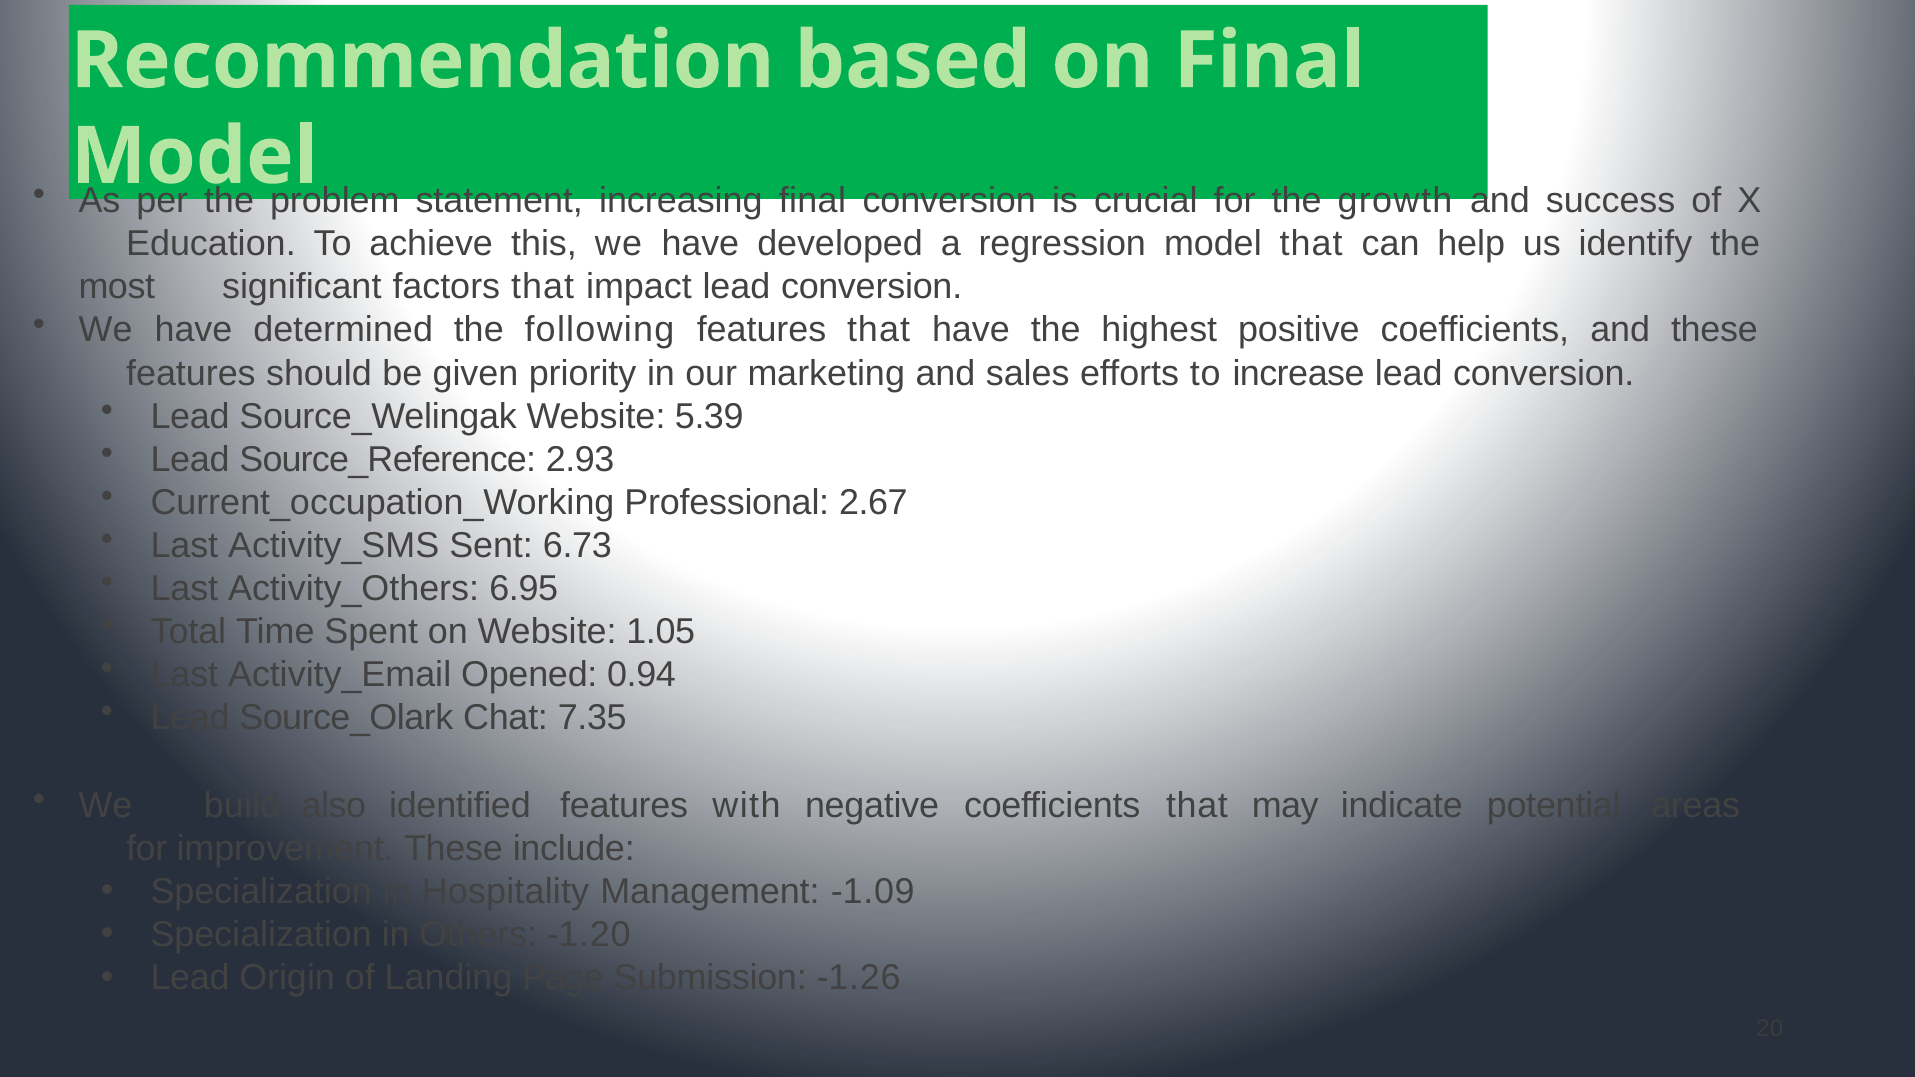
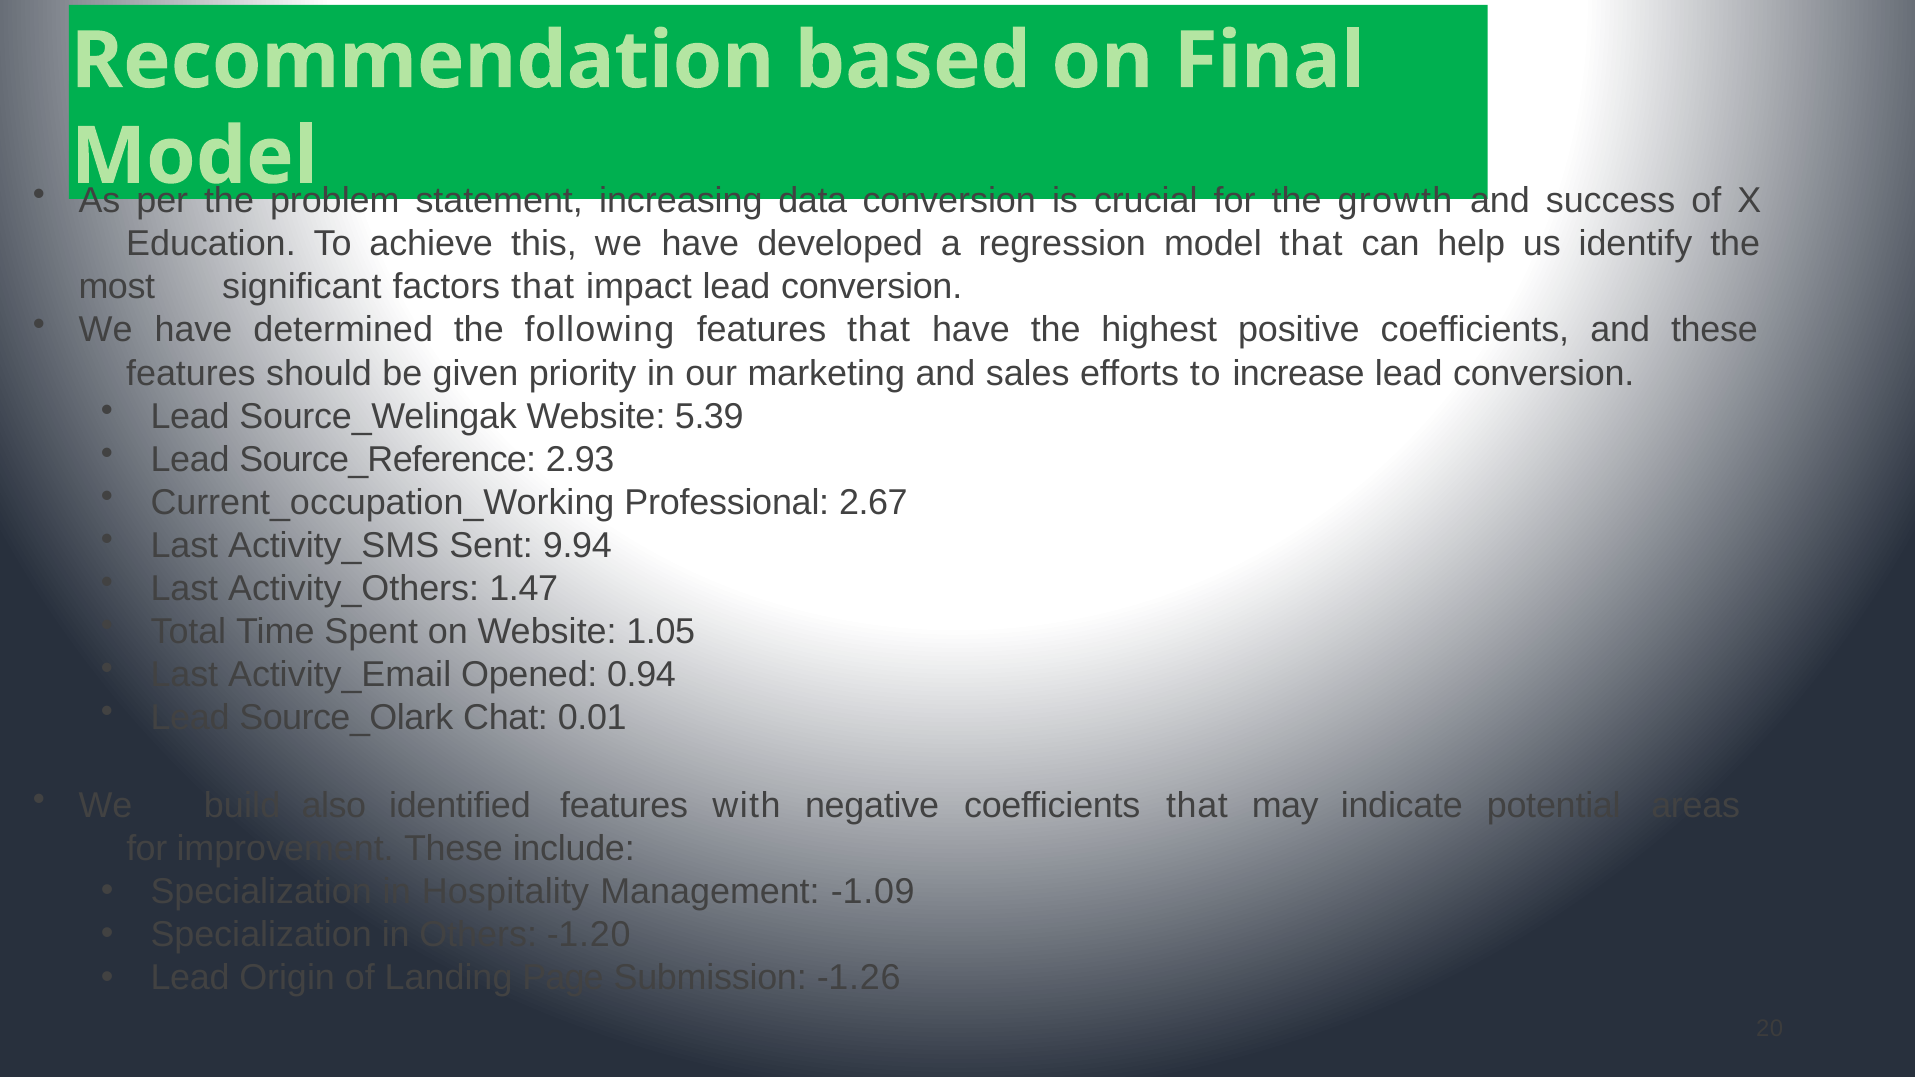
increasing final: final -> data
6.73: 6.73 -> 9.94
6.95: 6.95 -> 1.47
7.35: 7.35 -> 0.01
